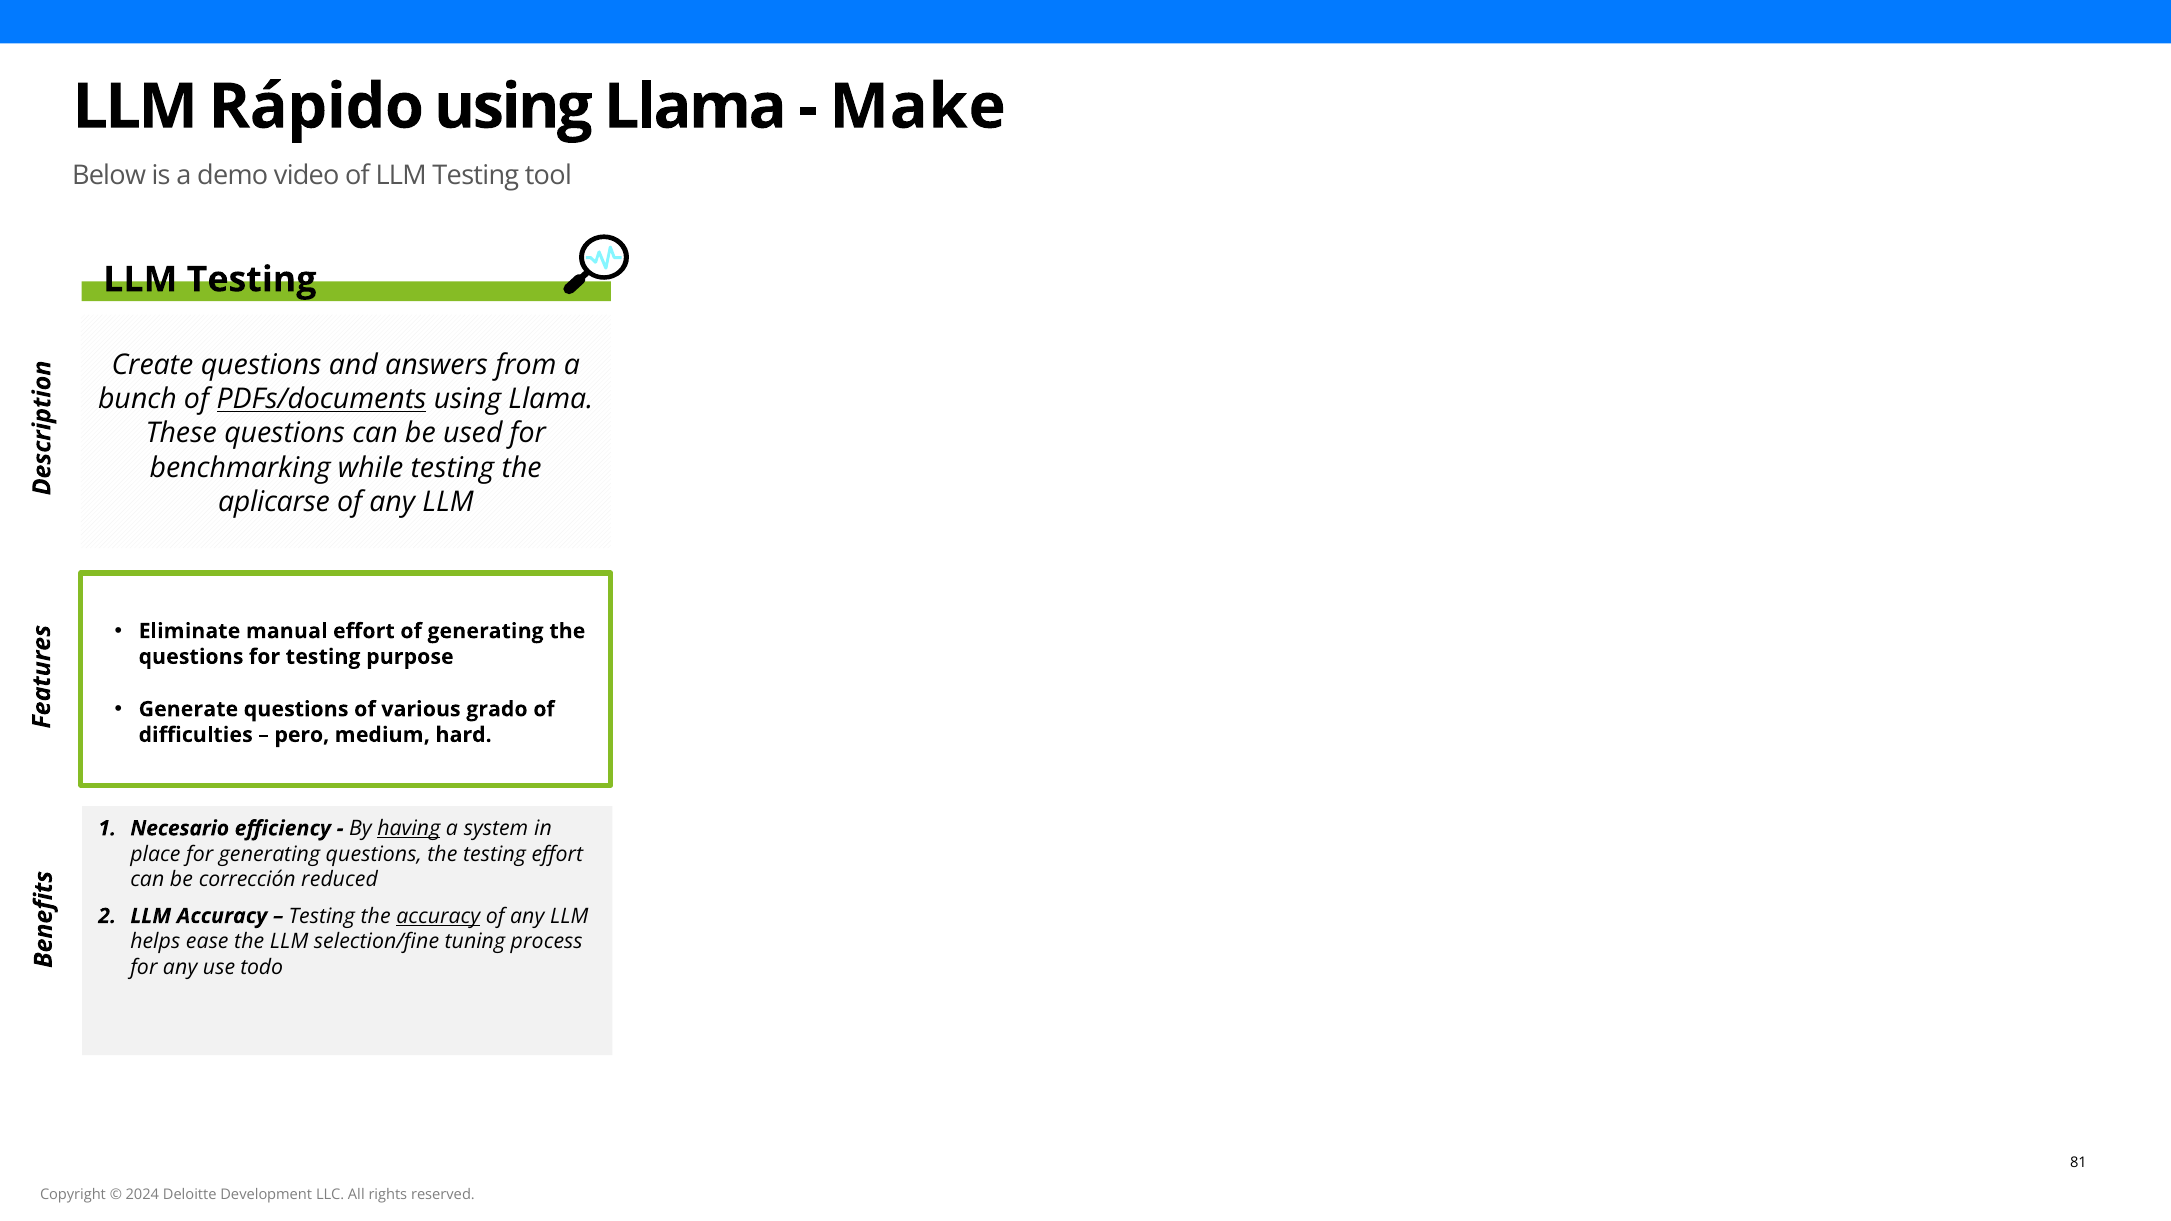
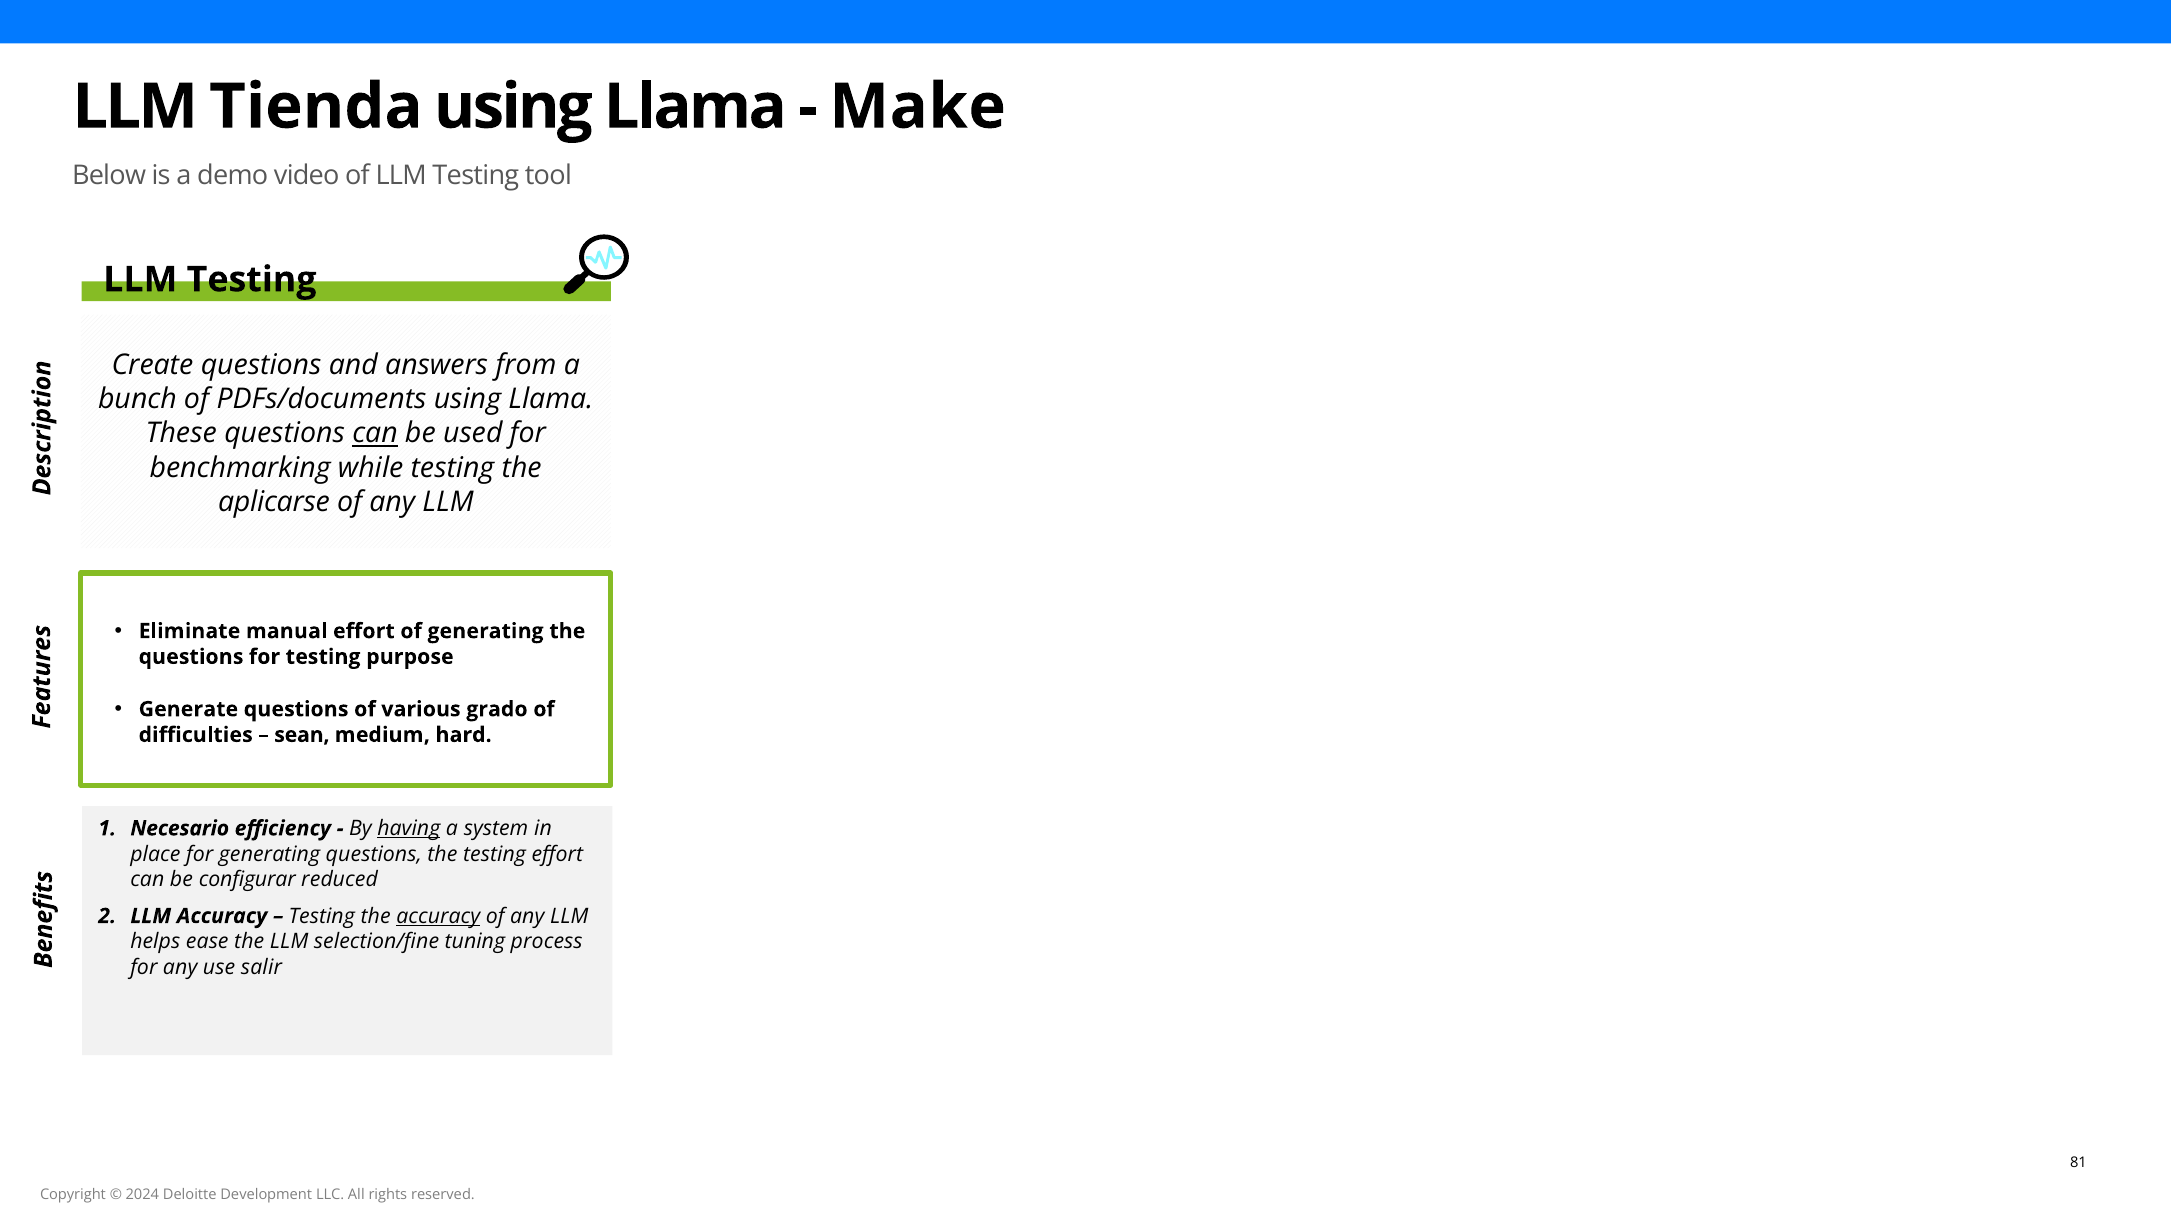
Rápido: Rápido -> Tienda
PDFs/documents underline: present -> none
can at (375, 433) underline: none -> present
pero: pero -> sean
corrección: corrección -> configurar
todo: todo -> salir
